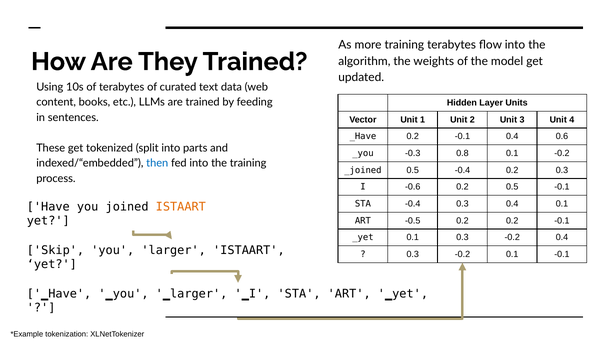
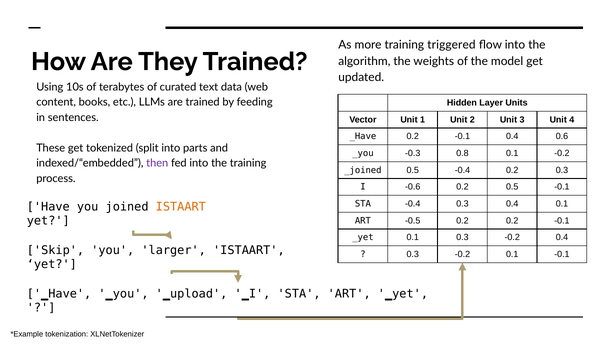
training terabytes: terabytes -> triggered
then colour: blue -> purple
▁larger: ▁larger -> ▁upload
